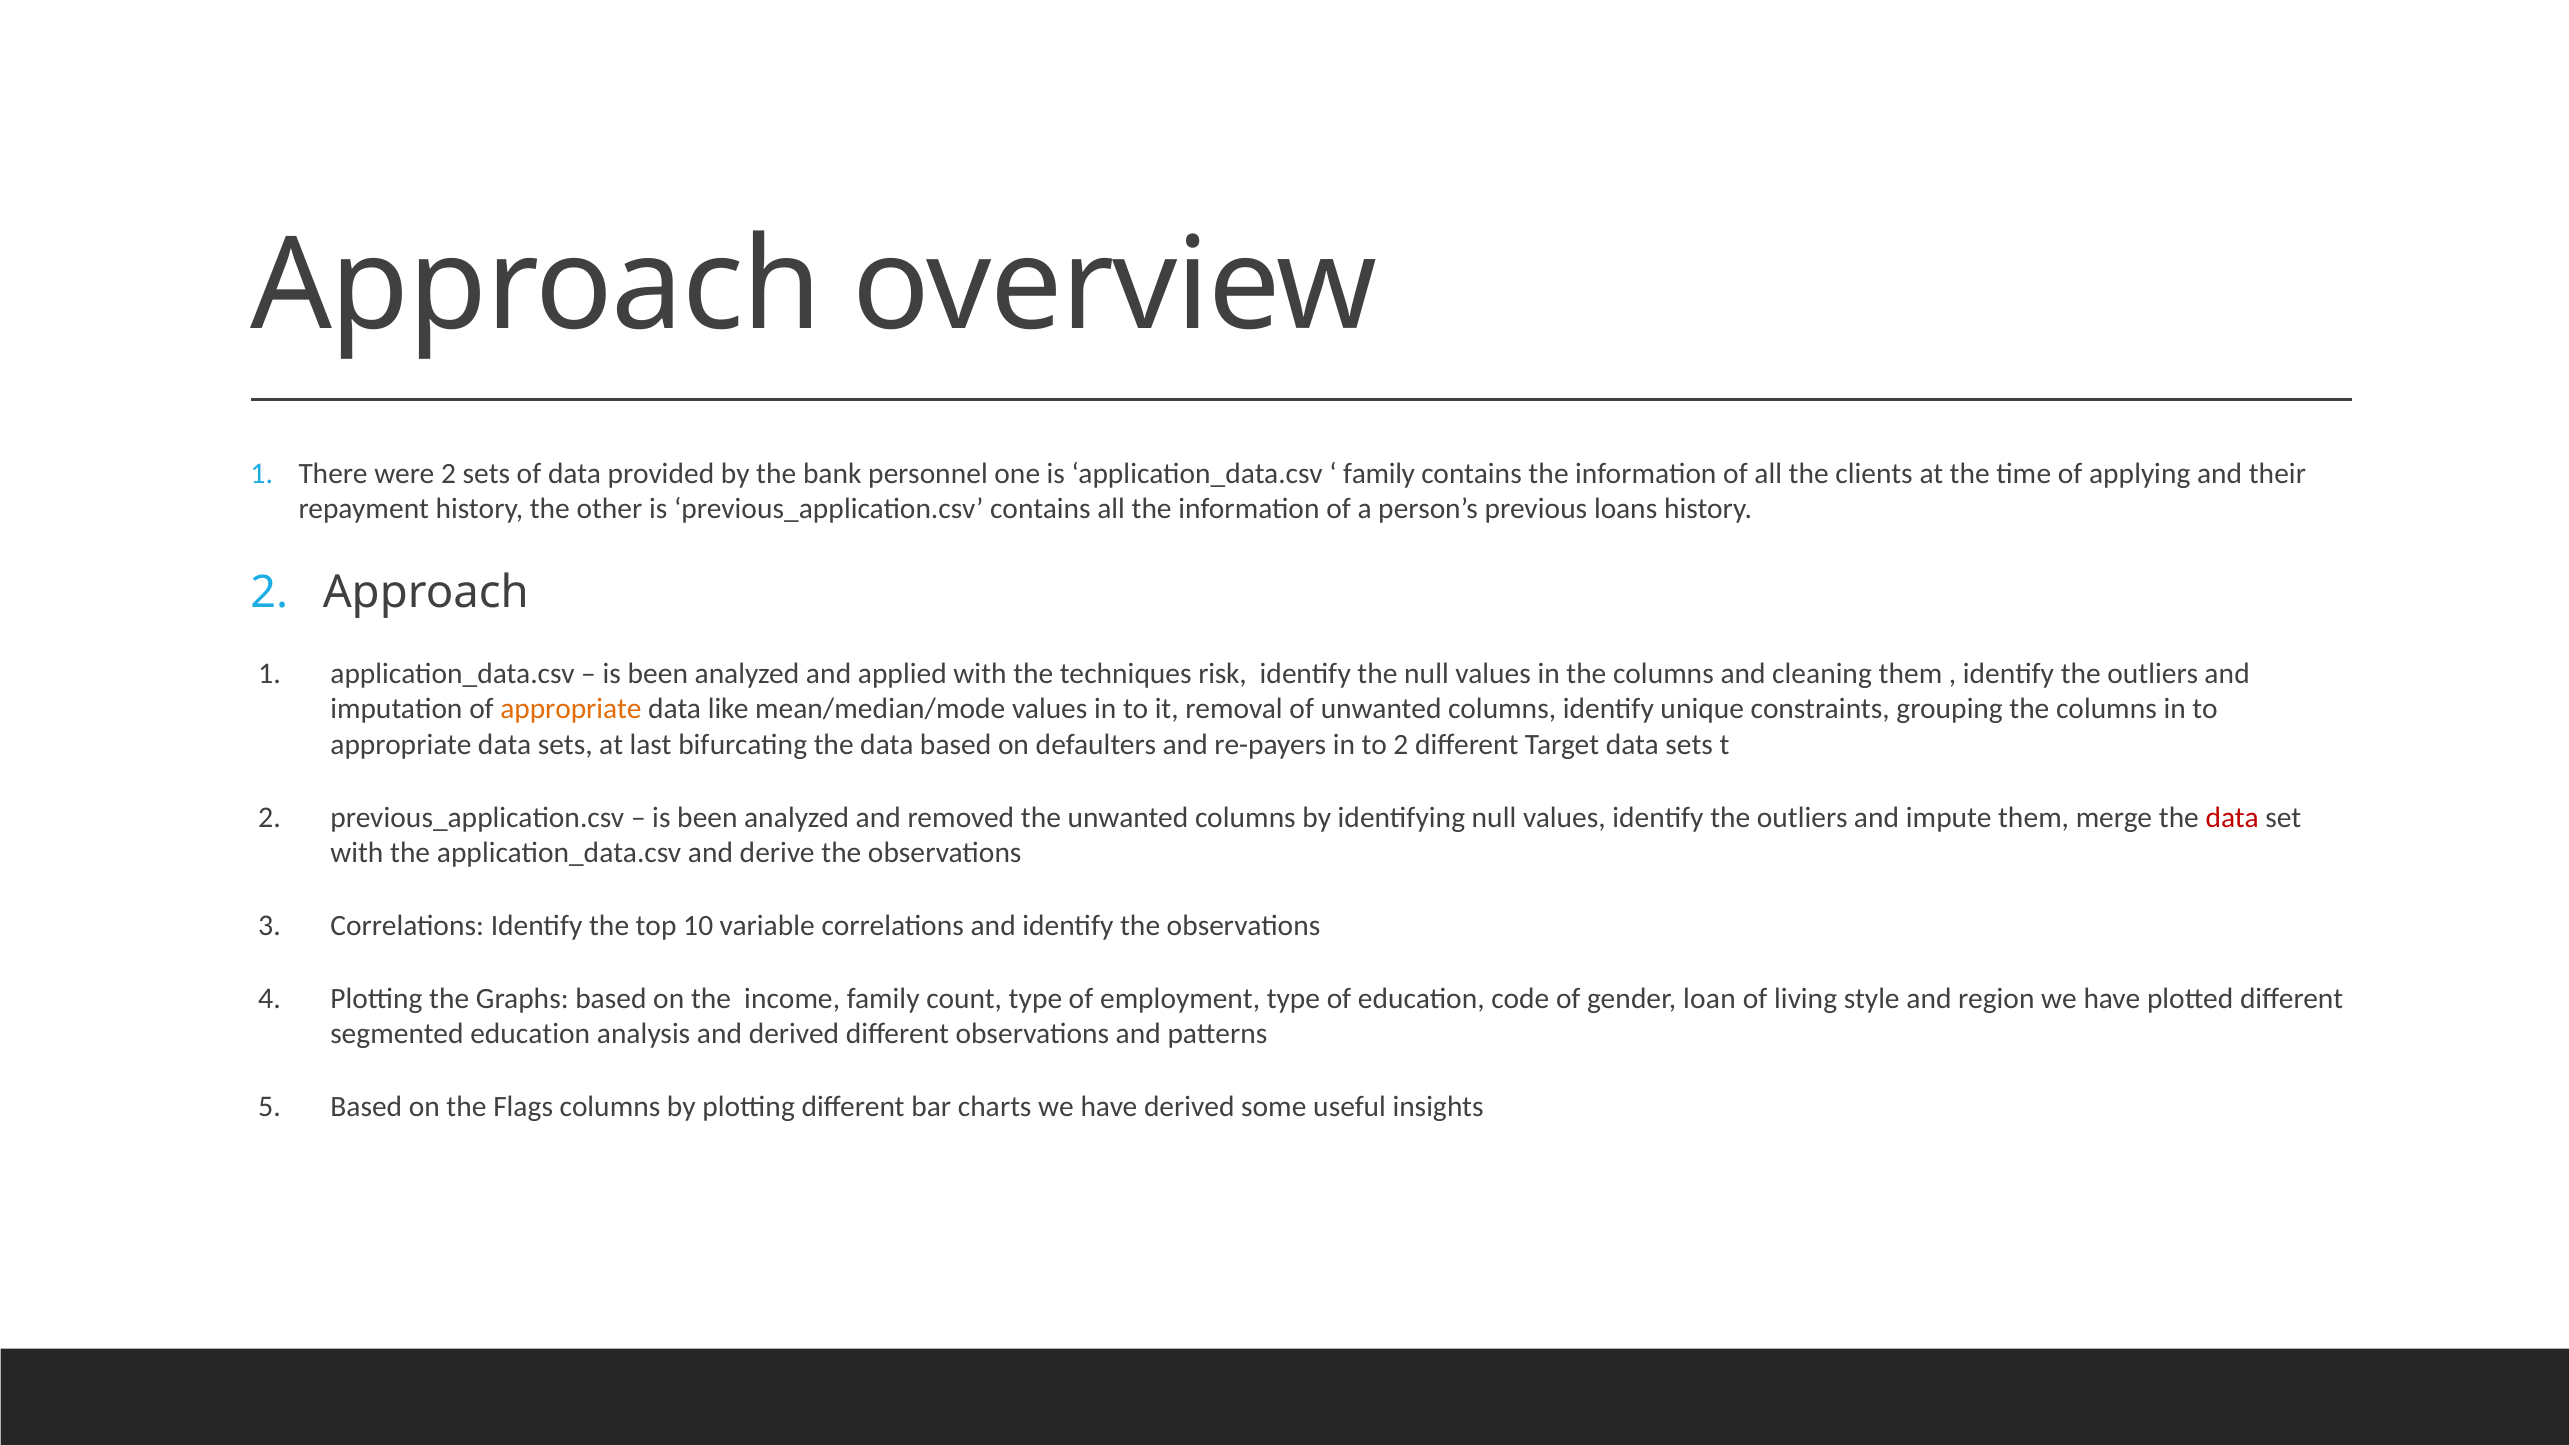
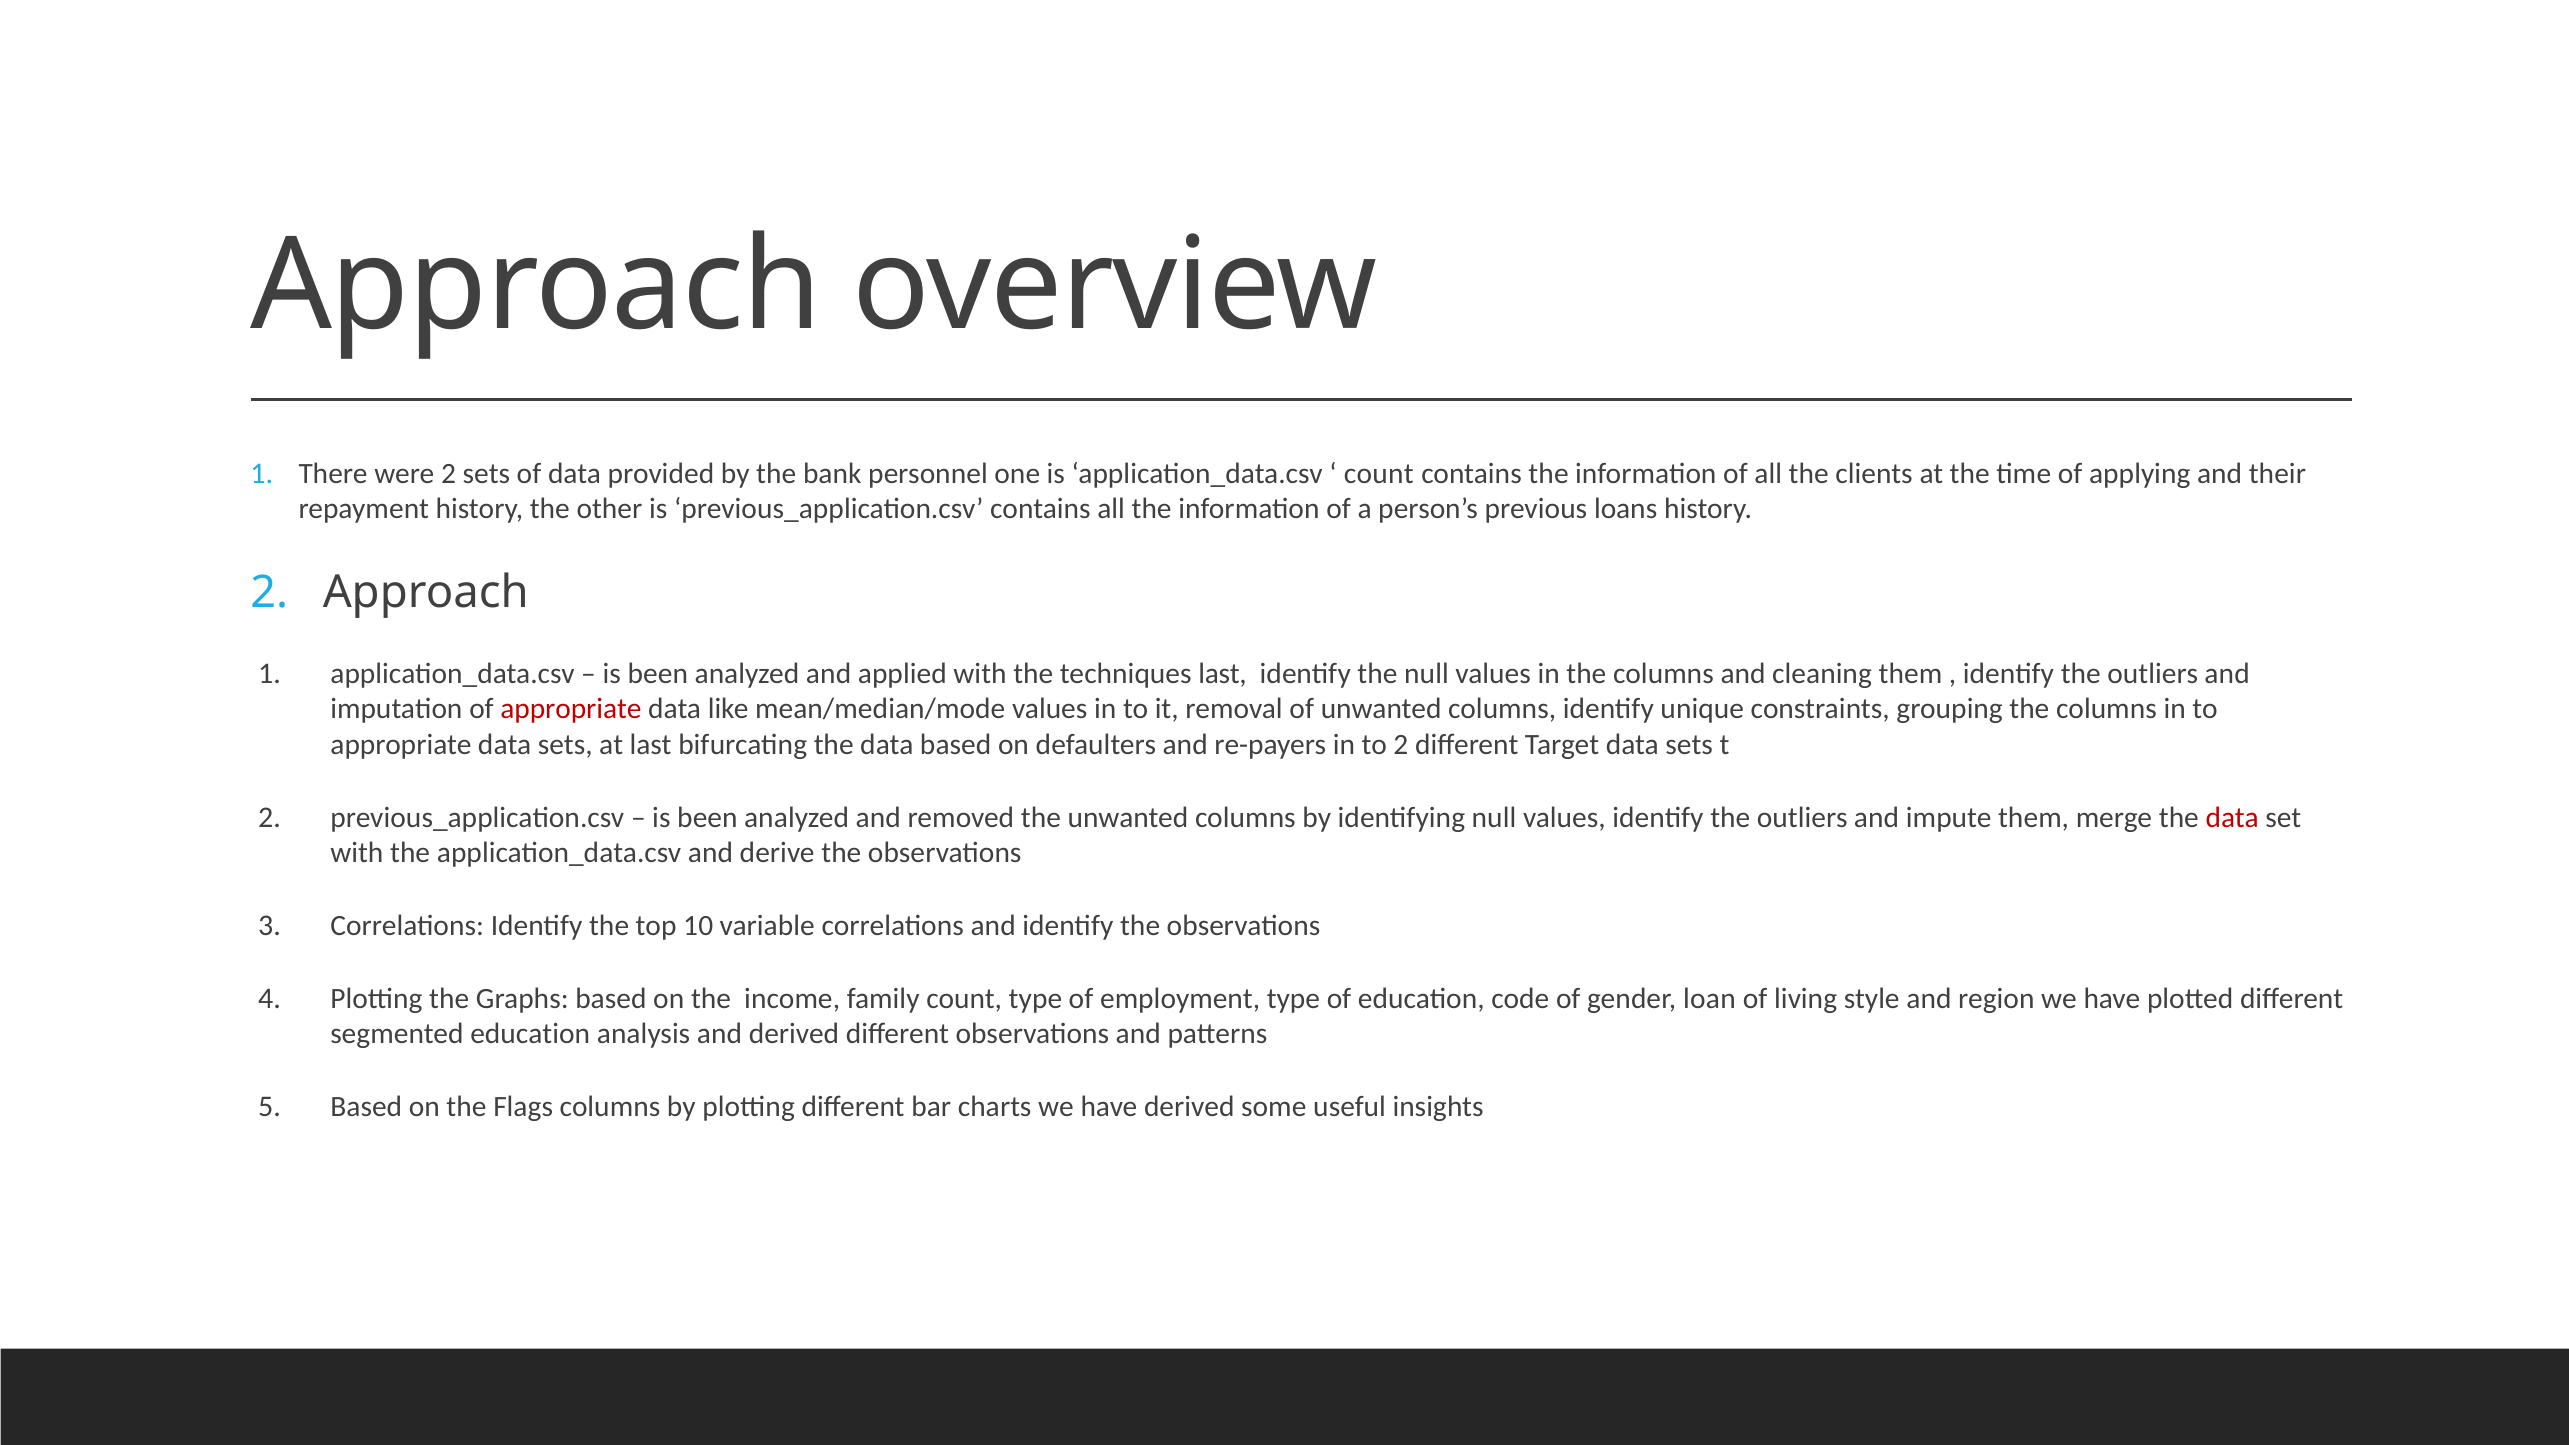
family at (1379, 474): family -> count
techniques risk: risk -> last
appropriate at (571, 709) colour: orange -> red
